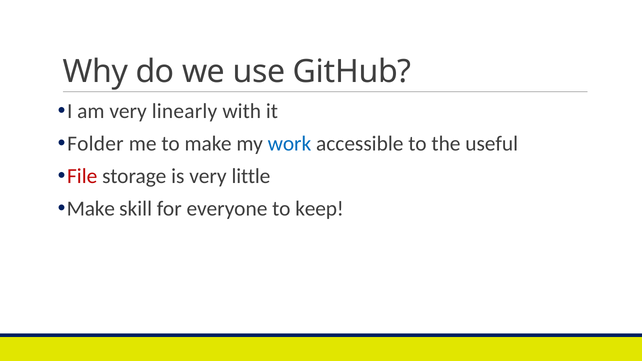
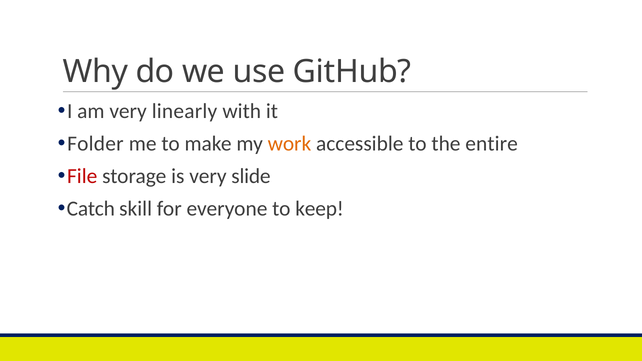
work colour: blue -> orange
useful: useful -> entire
little: little -> slide
Make at (91, 209): Make -> Catch
